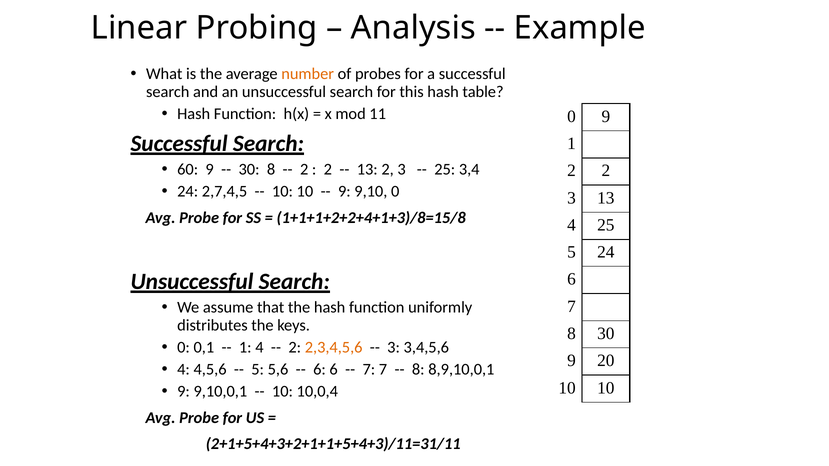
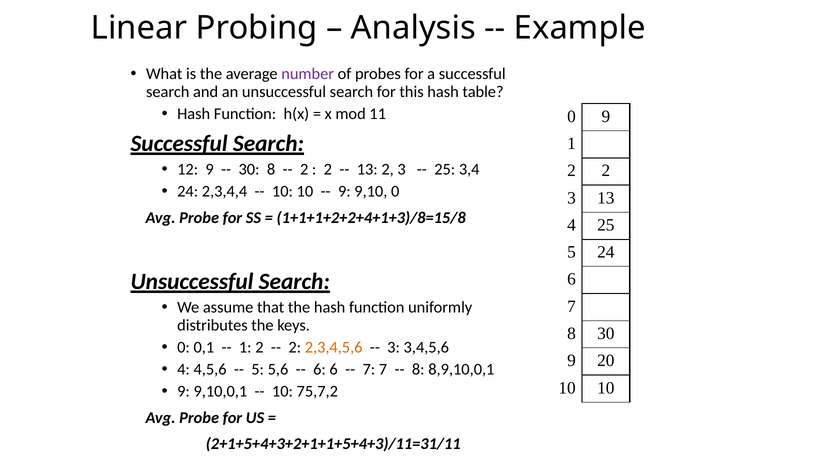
number colour: orange -> purple
60: 60 -> 12
2,7,4,5: 2,7,4,5 -> 2,3,4,4
4 at (259, 348): 4 -> 2
10,0,4: 10,0,4 -> 75,7,2
